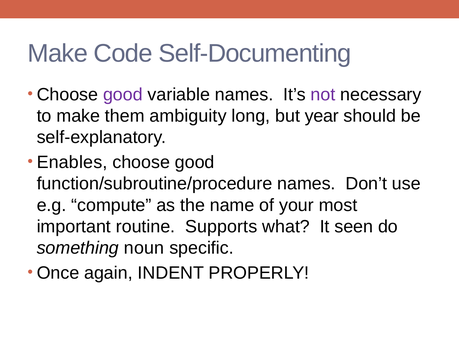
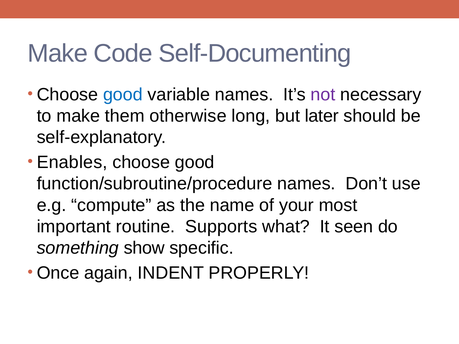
good at (123, 95) colour: purple -> blue
ambiguity: ambiguity -> otherwise
year: year -> later
noun: noun -> show
